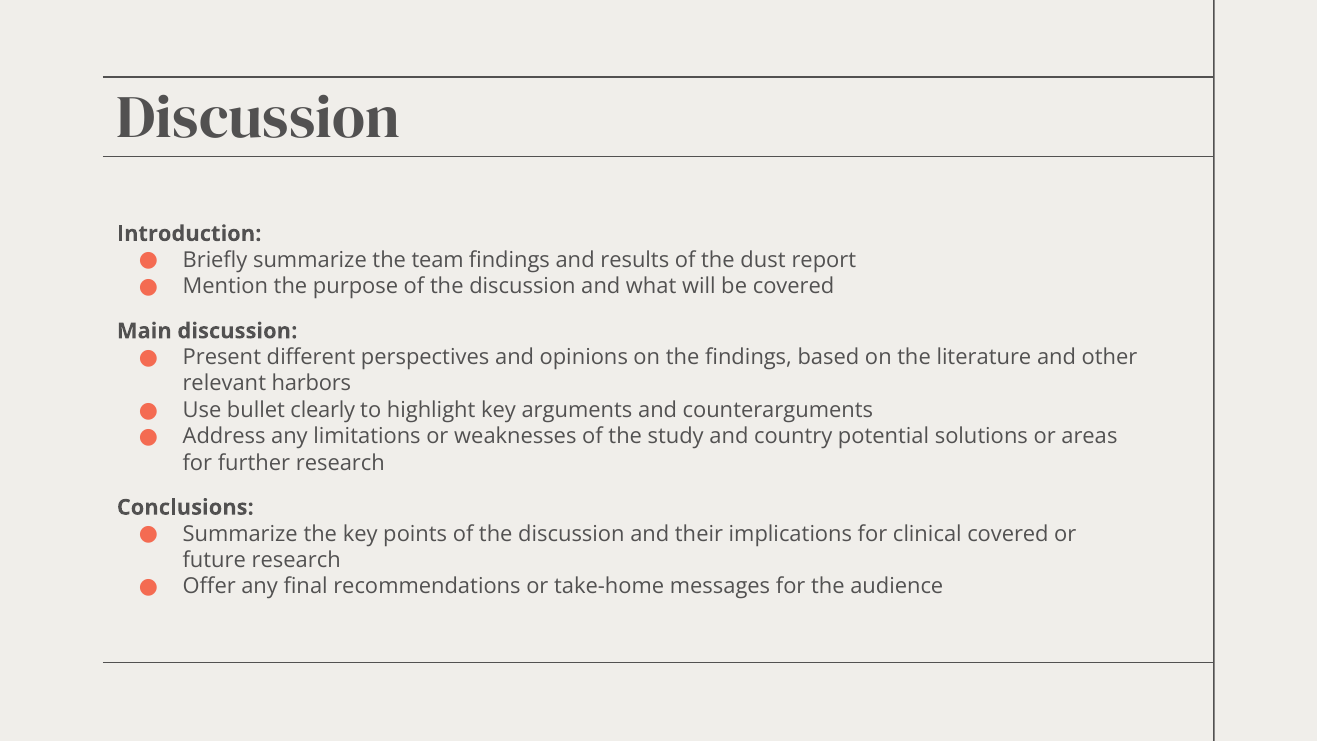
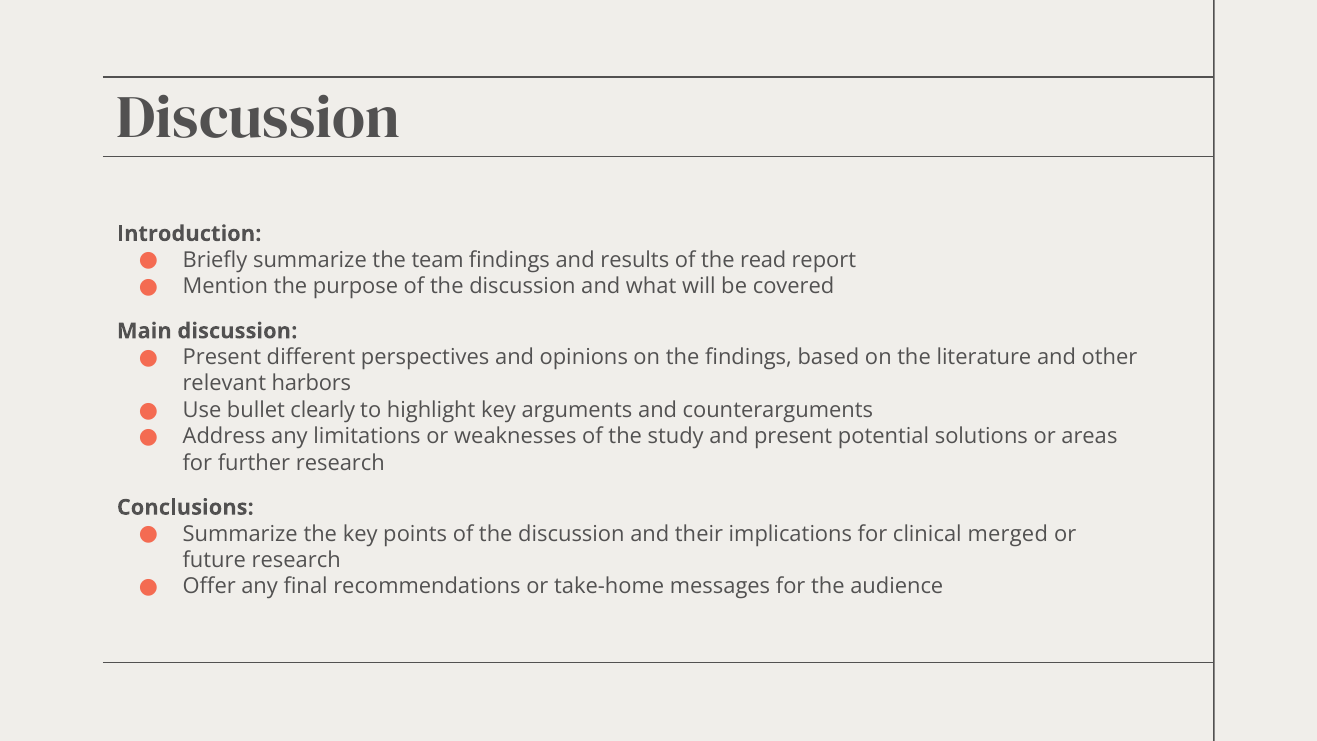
dust: dust -> read
and country: country -> present
clinical covered: covered -> merged
